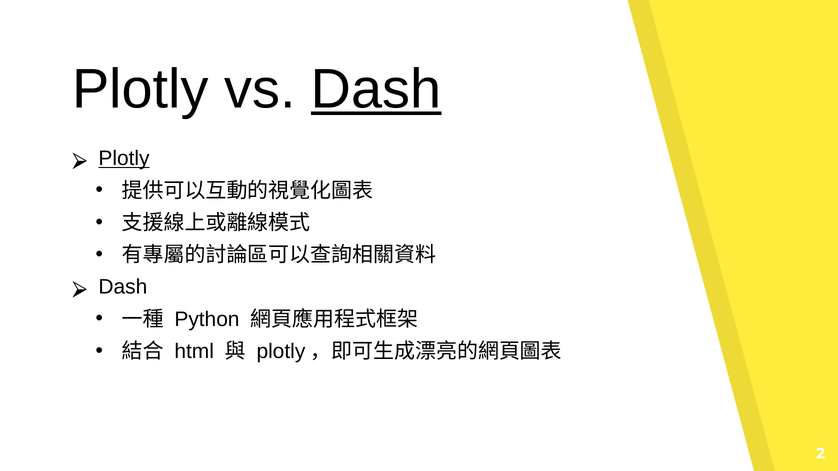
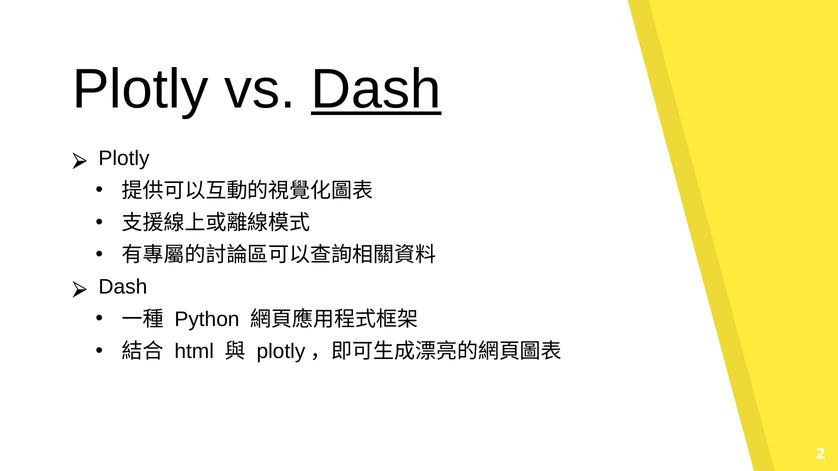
Plotly at (124, 159) underline: present -> none
